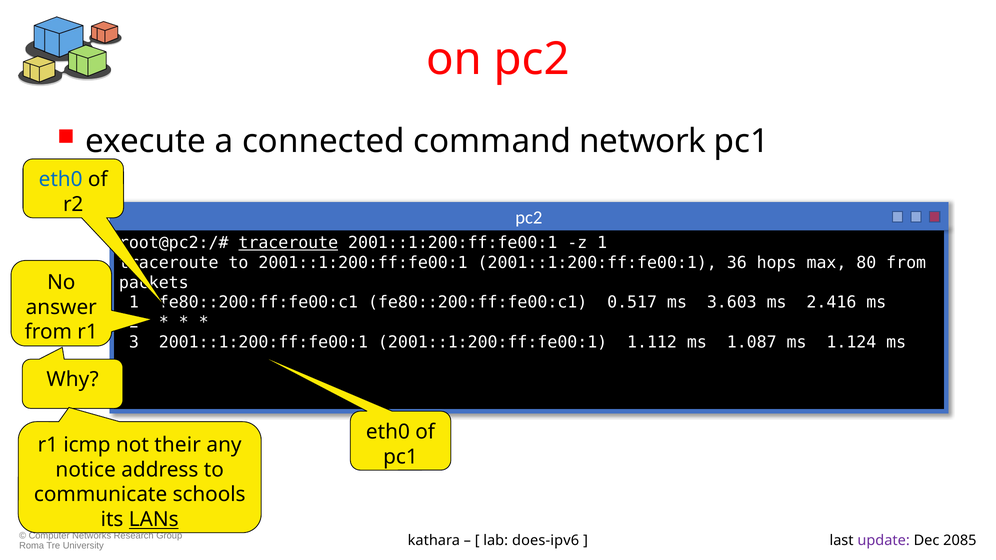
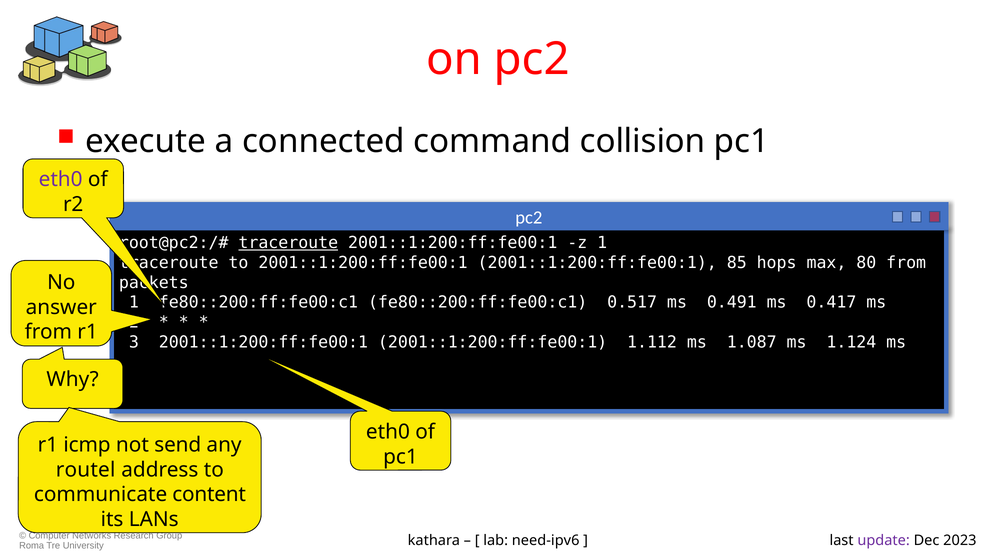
network: network -> collision
eth0 at (61, 180) colour: blue -> purple
36: 36 -> 85
3.603: 3.603 -> 0.491
2.416: 2.416 -> 0.417
their: their -> send
notice: notice -> routel
schools: schools -> content
LANs underline: present -> none
does-ipv6: does-ipv6 -> need-ipv6
2085: 2085 -> 2023
